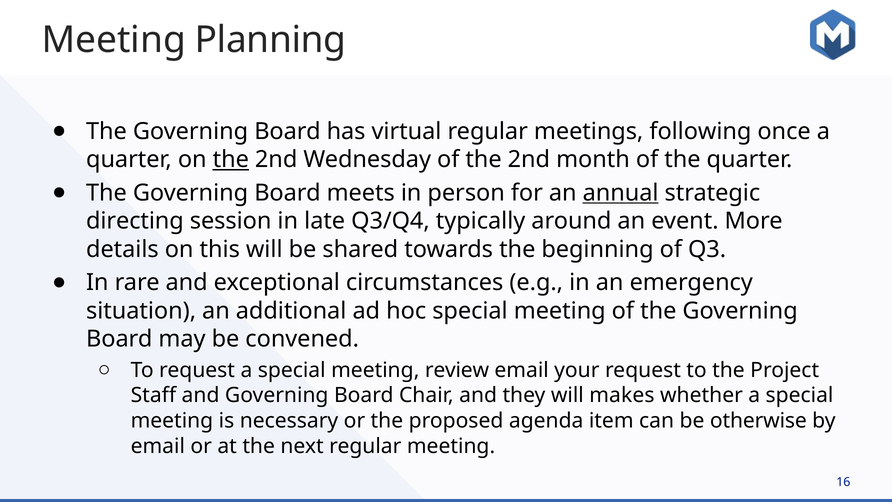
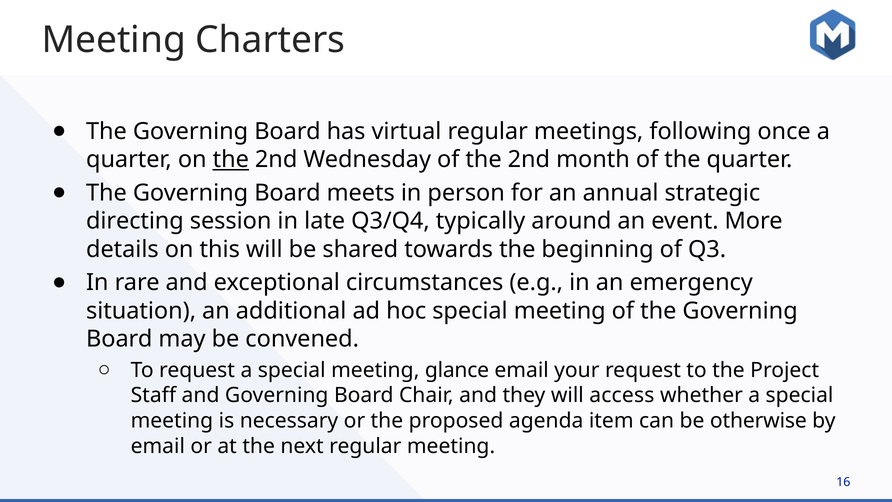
Planning: Planning -> Charters
annual underline: present -> none
review: review -> glance
makes: makes -> access
